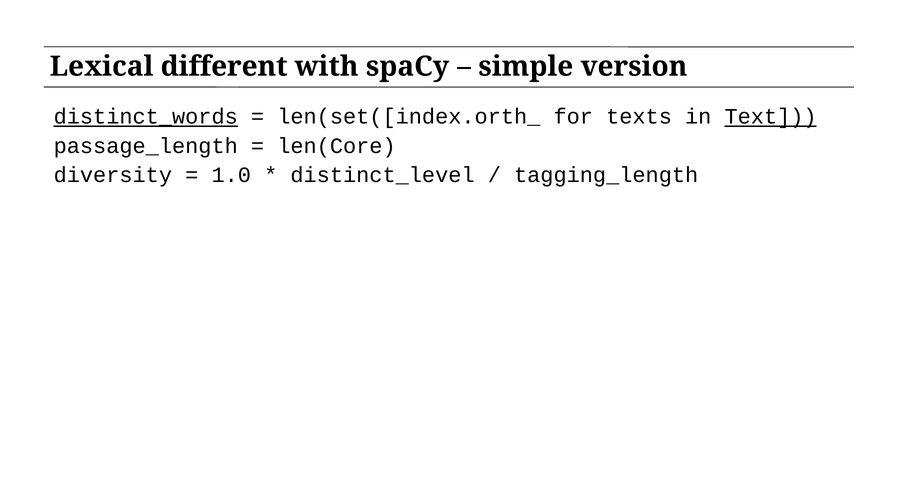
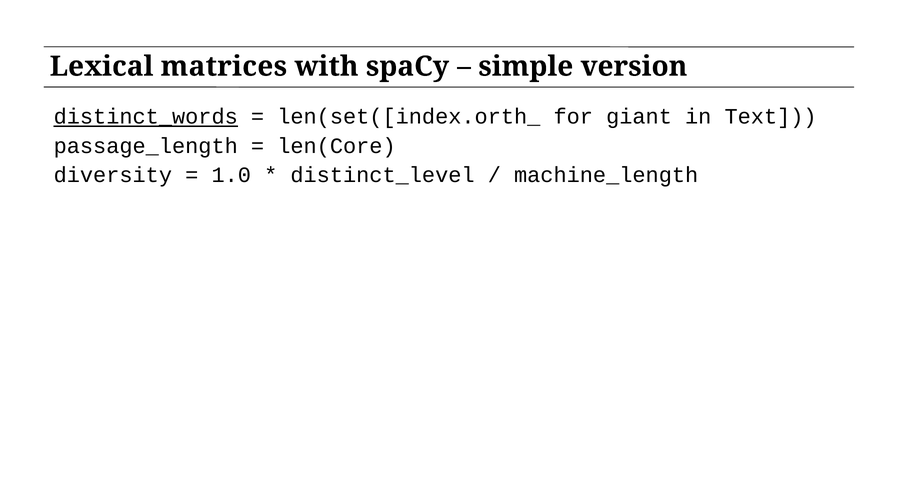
different: different -> matrices
texts: texts -> giant
Text underline: present -> none
tagging_length: tagging_length -> machine_length
